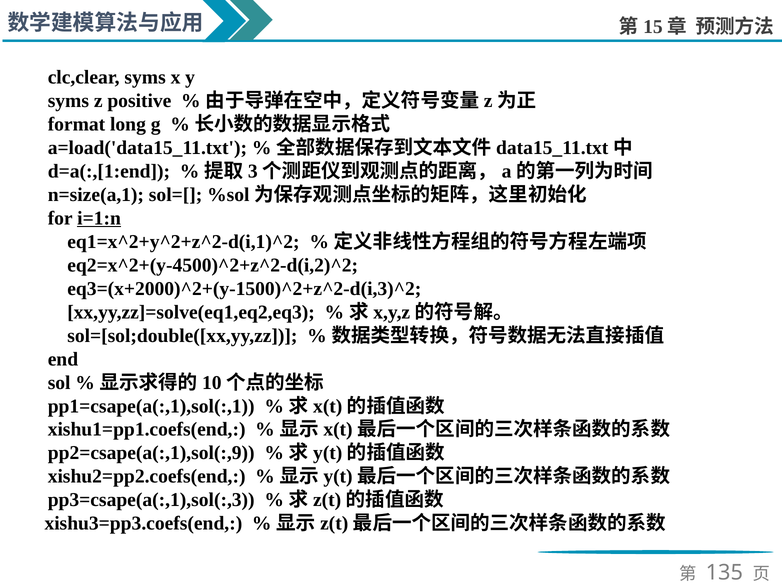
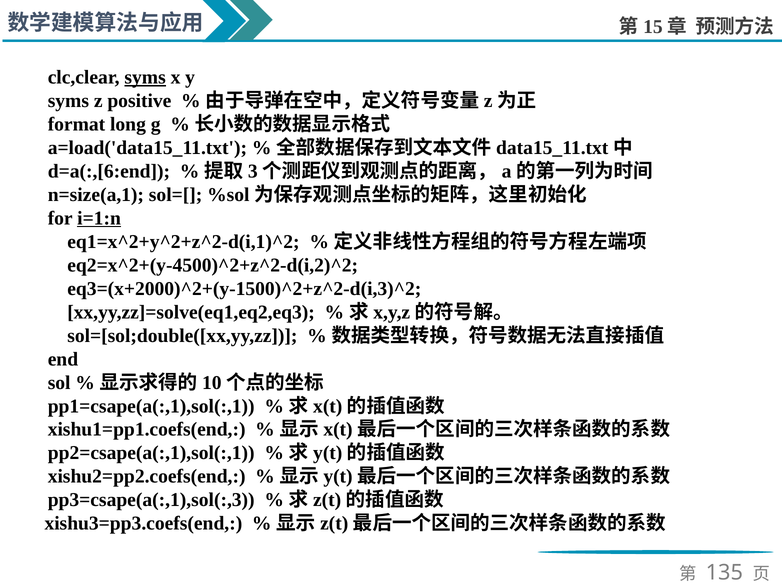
syms at (145, 77) underline: none -> present
d=a(:,[1:end: d=a(:,[1:end -> d=a(:,[6:end
pp2=csape(a(:,1),sol(:,9: pp2=csape(a(:,1),sol(:,9 -> pp2=csape(a(:,1),sol(:,1
